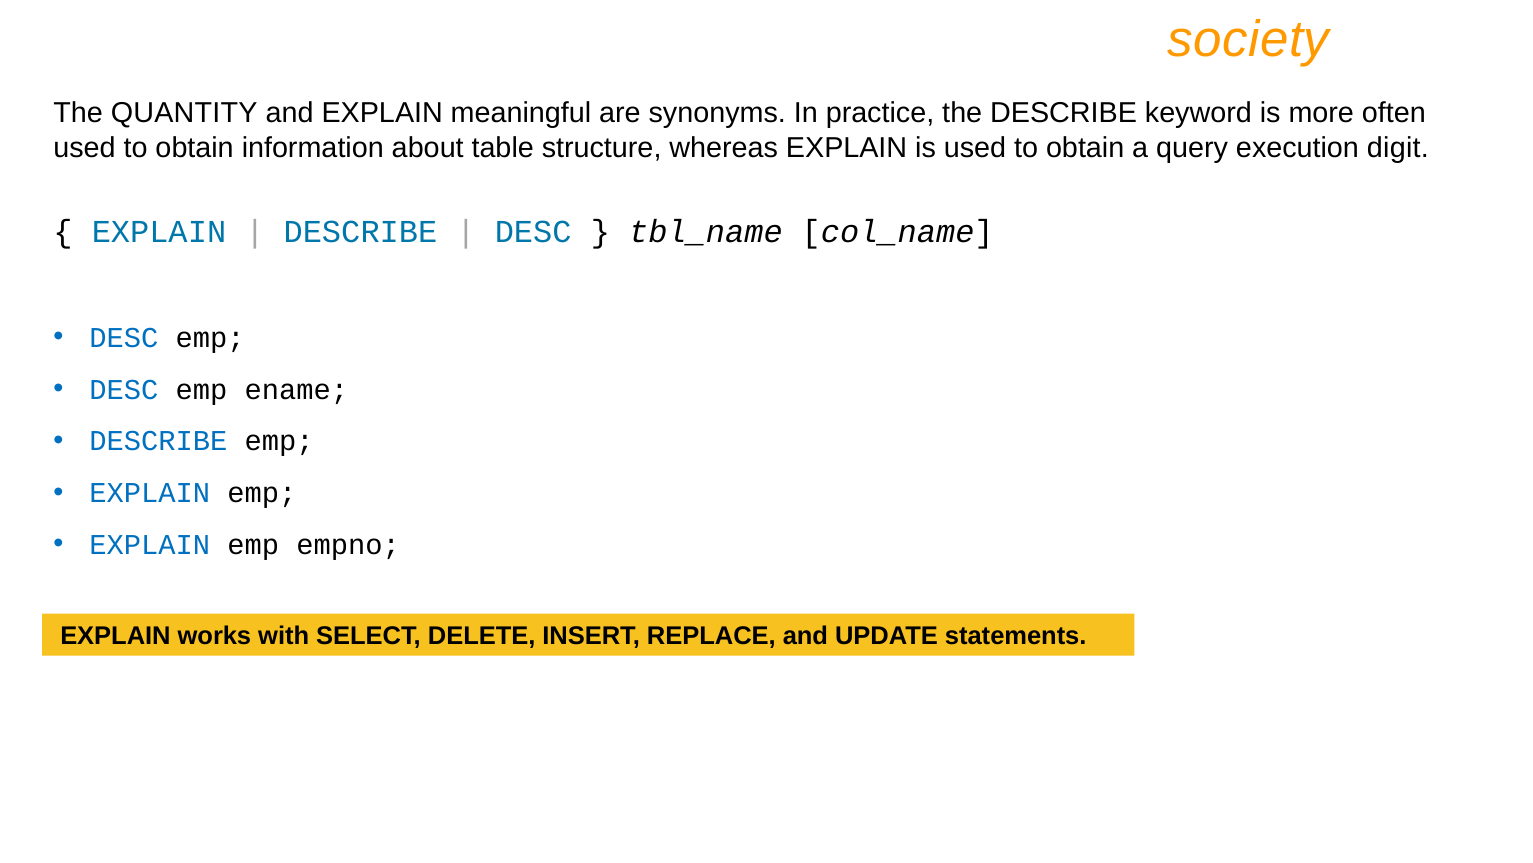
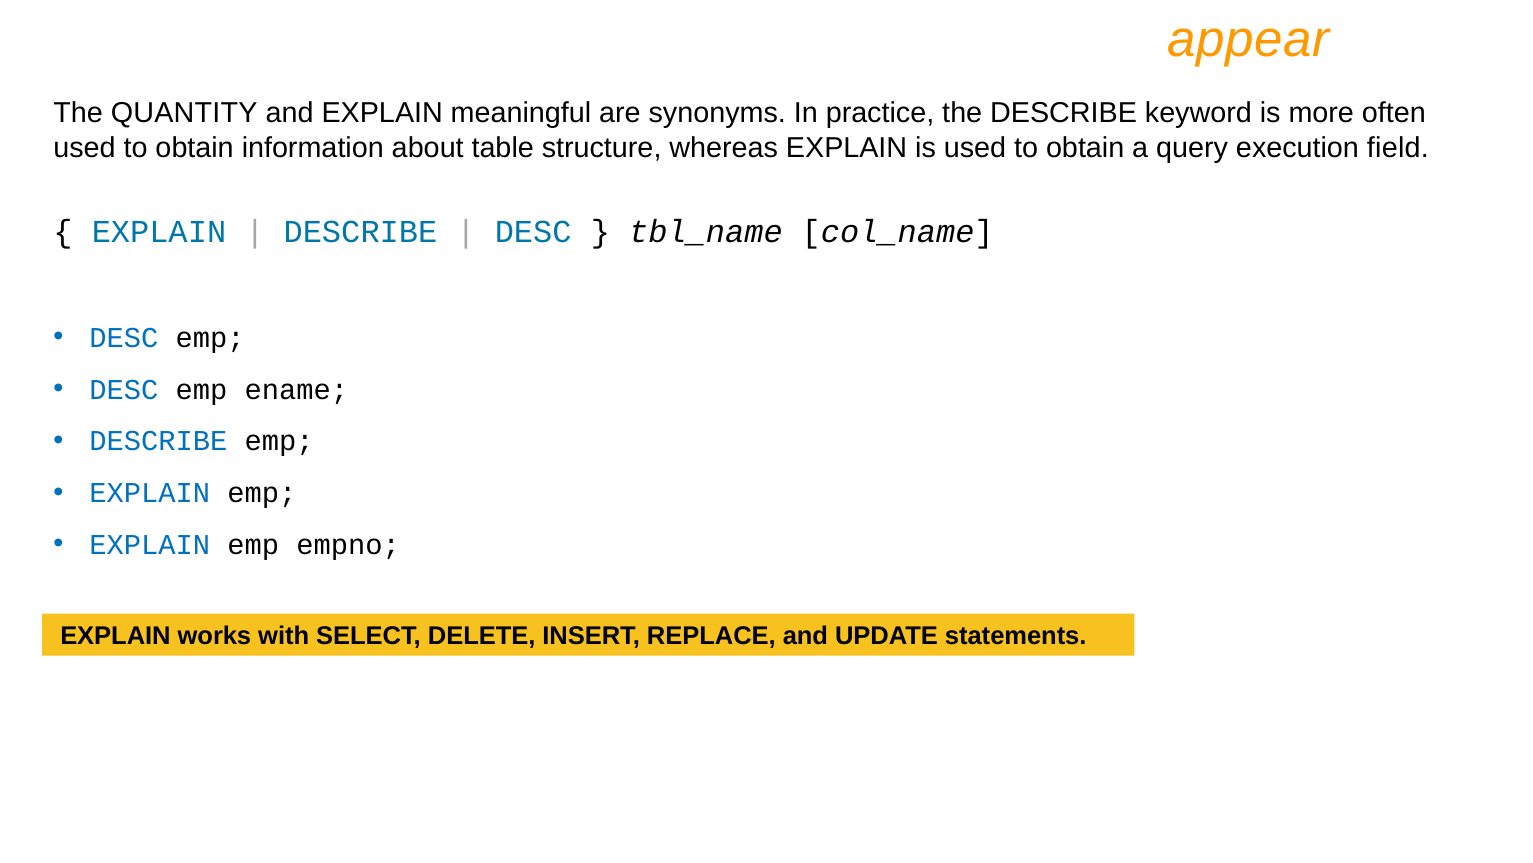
society: society -> appear
digit: digit -> field
